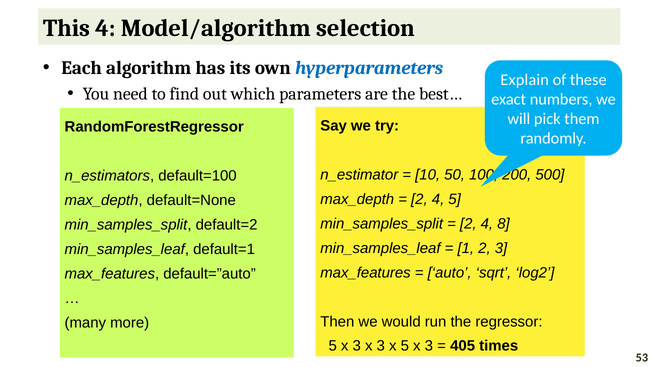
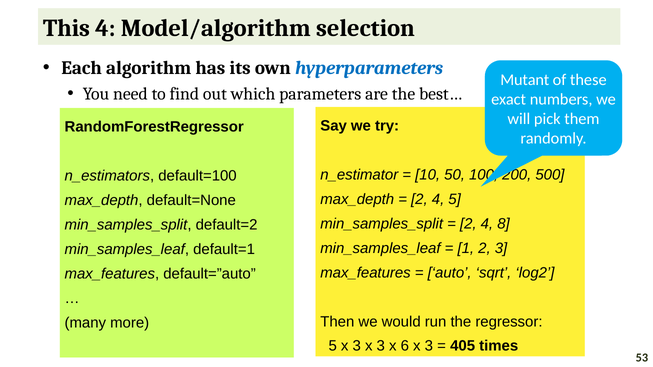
Explain: Explain -> Mutant
x 5: 5 -> 6
